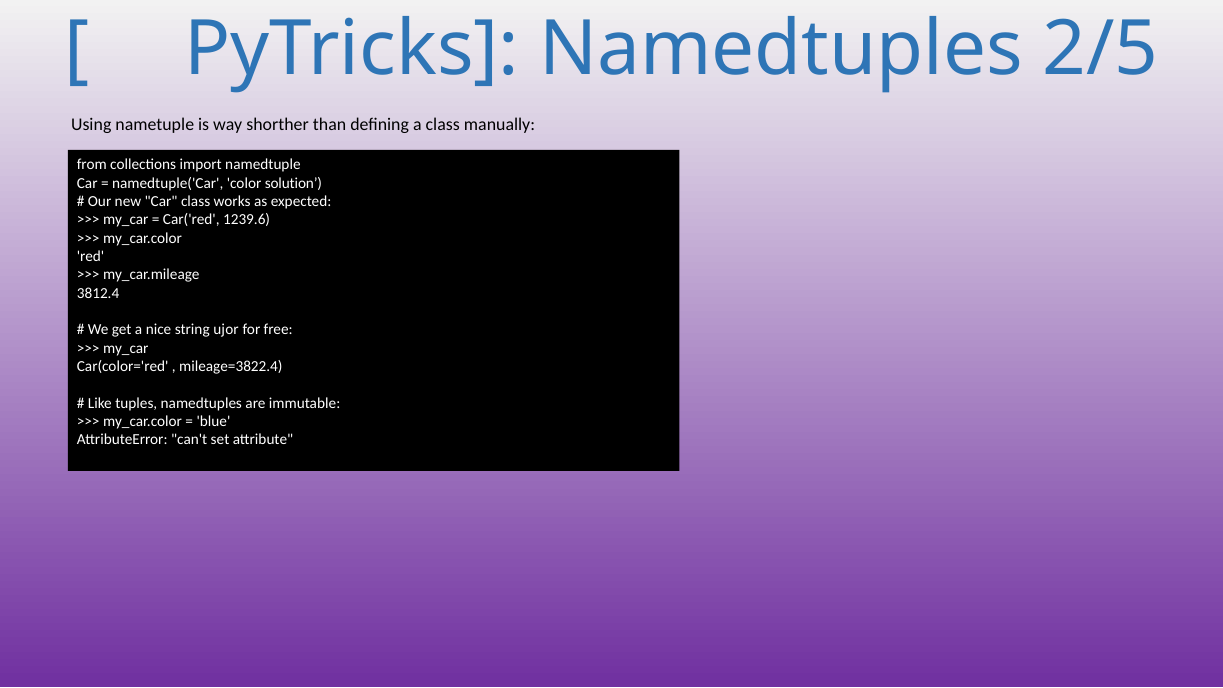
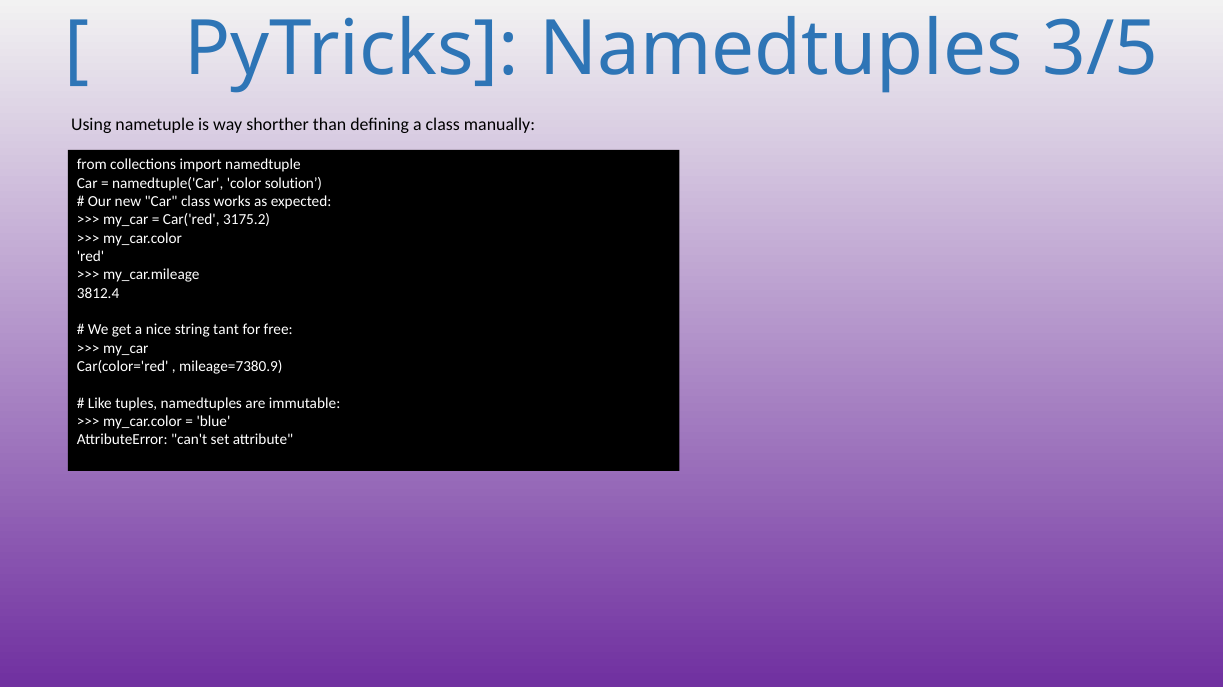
2/5: 2/5 -> 3/5
1239.6: 1239.6 -> 3175.2
ujor: ujor -> tant
mileage=3822.4: mileage=3822.4 -> mileage=7380.9
